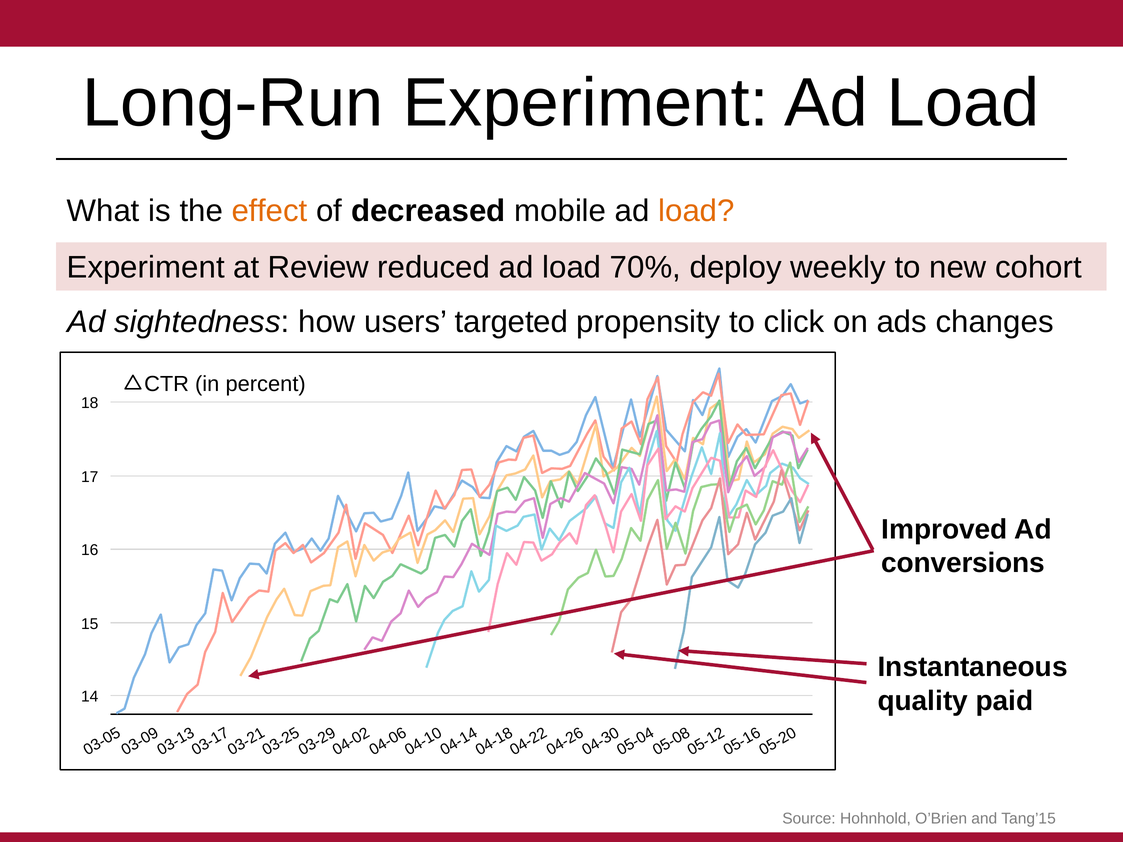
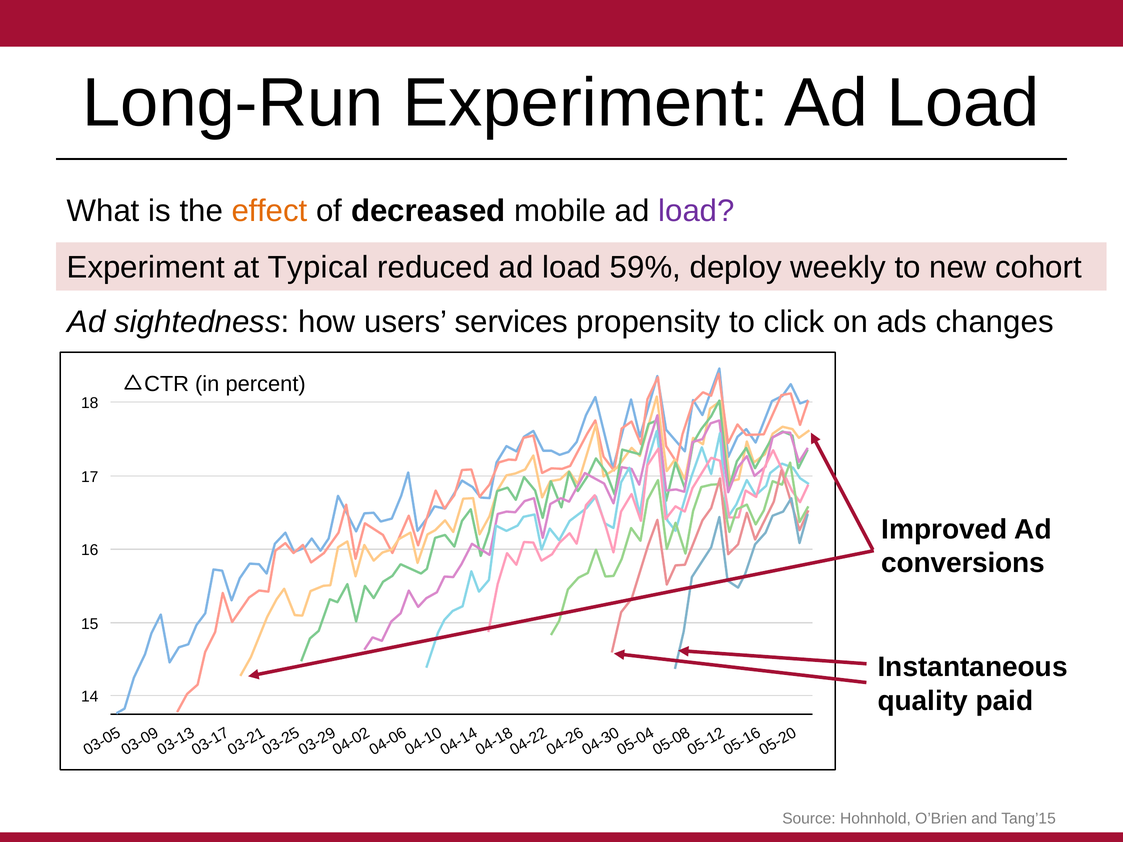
load at (696, 211) colour: orange -> purple
Review: Review -> Typical
70%: 70% -> 59%
targeted: targeted -> services
